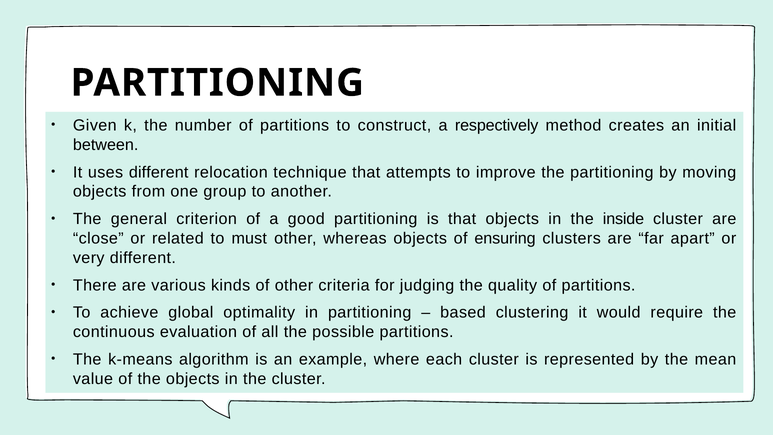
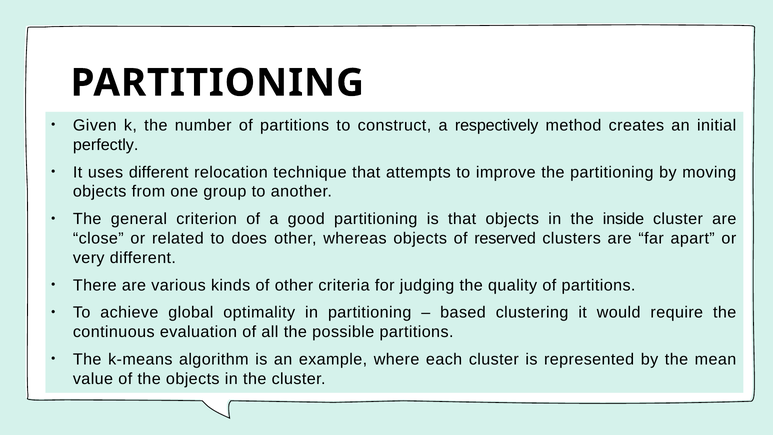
between: between -> perfectly
must: must -> does
ensuring: ensuring -> reserved
